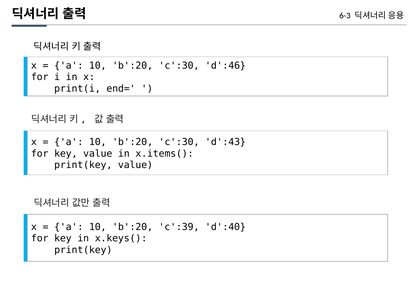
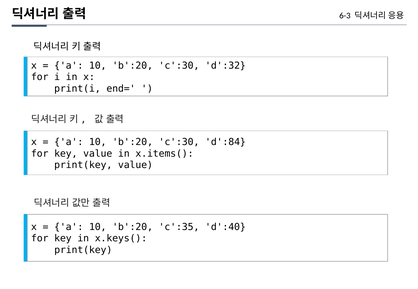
d':46: d':46 -> d':32
d':43: d':43 -> d':84
c':39: c':39 -> c':35
